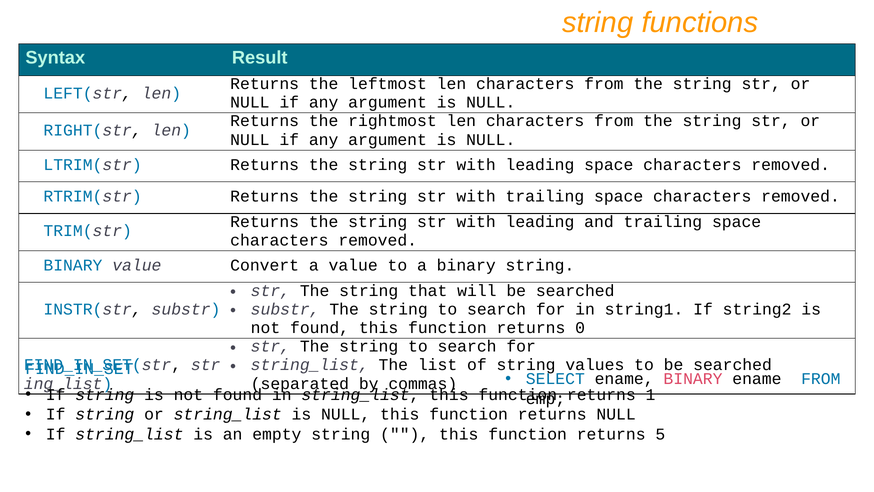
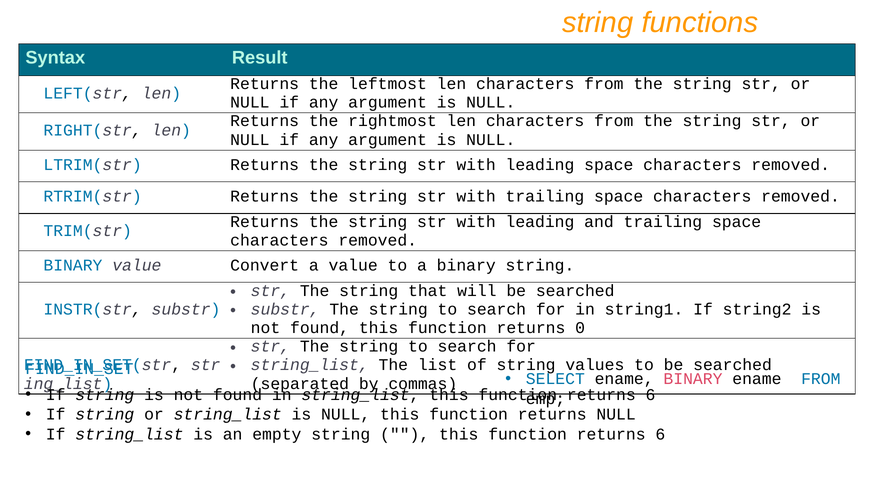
1 at (650, 395): 1 -> 6
5 at (660, 434): 5 -> 6
